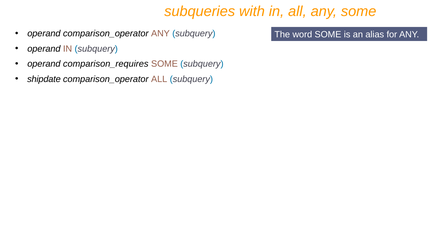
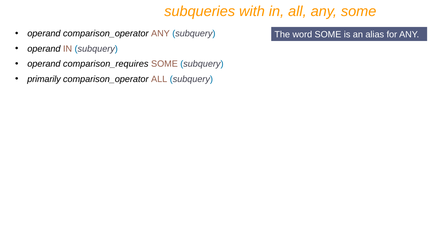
shipdate: shipdate -> primarily
